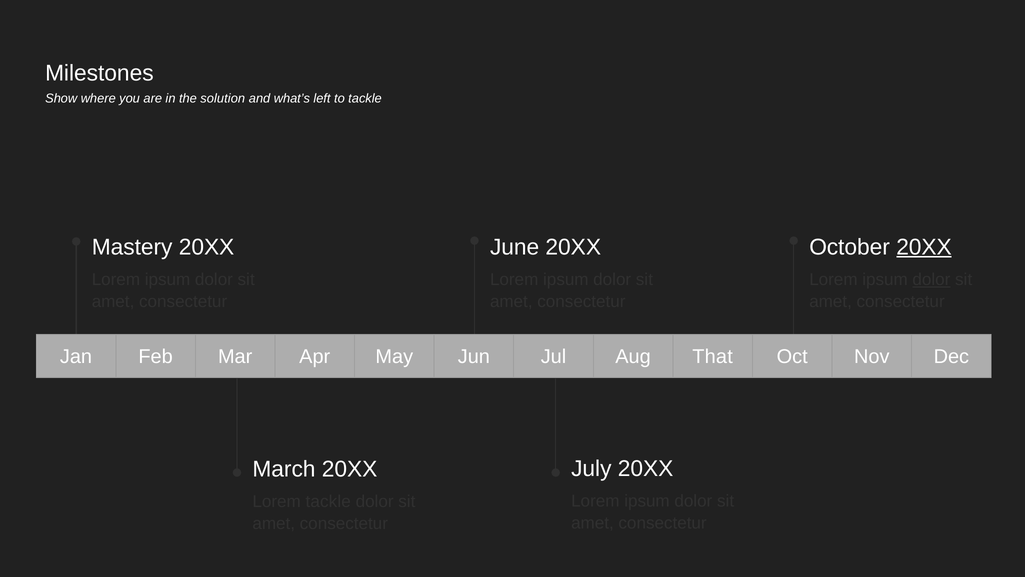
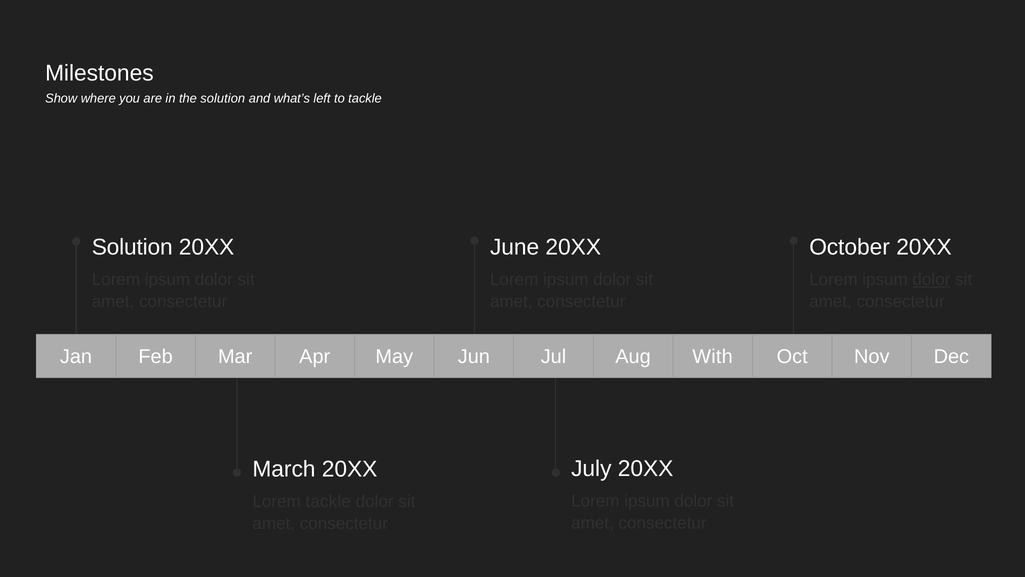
Mastery at (132, 247): Mastery -> Solution
20XX at (924, 247) underline: present -> none
That: That -> With
